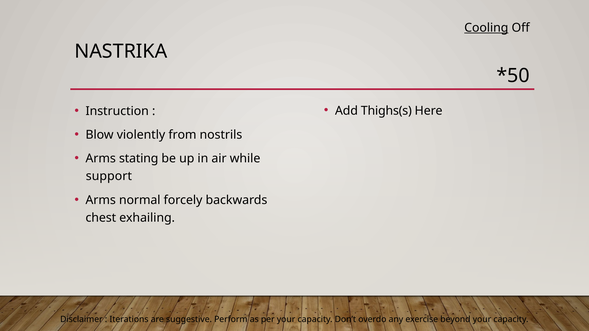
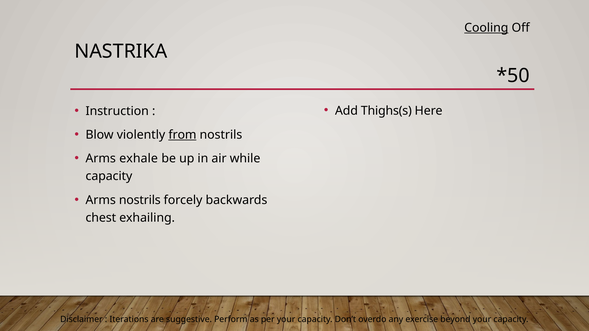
from underline: none -> present
stating: stating -> exhale
support at (109, 176): support -> capacity
Arms normal: normal -> nostrils
